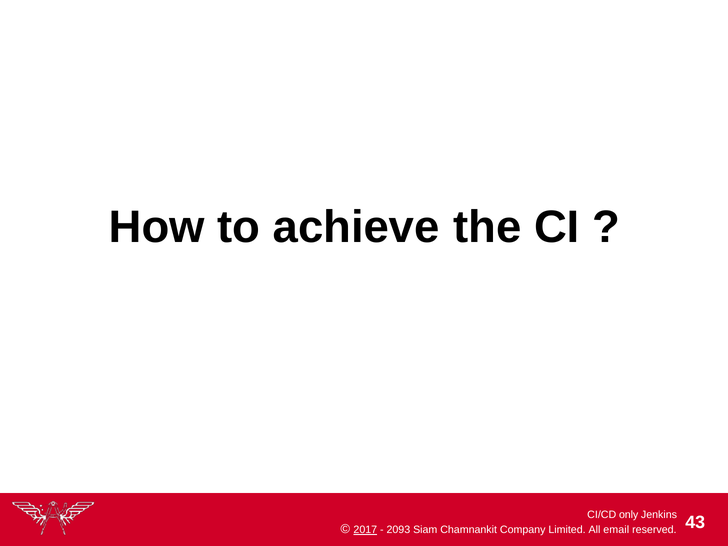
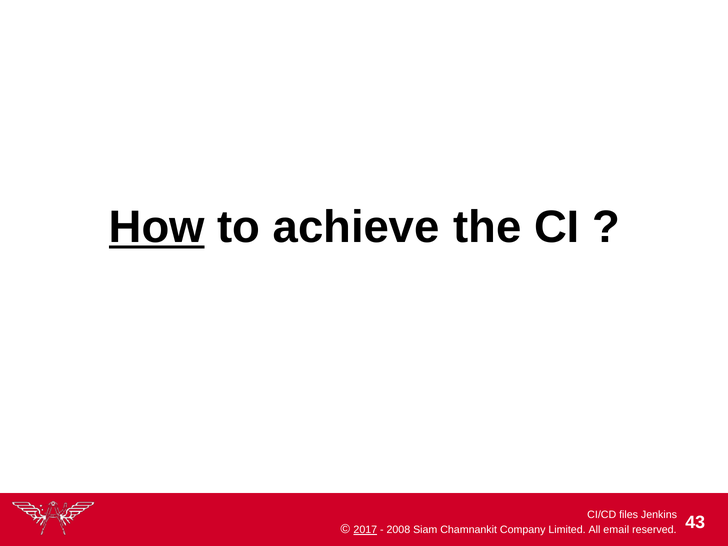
How underline: none -> present
only: only -> files
2093: 2093 -> 2008
